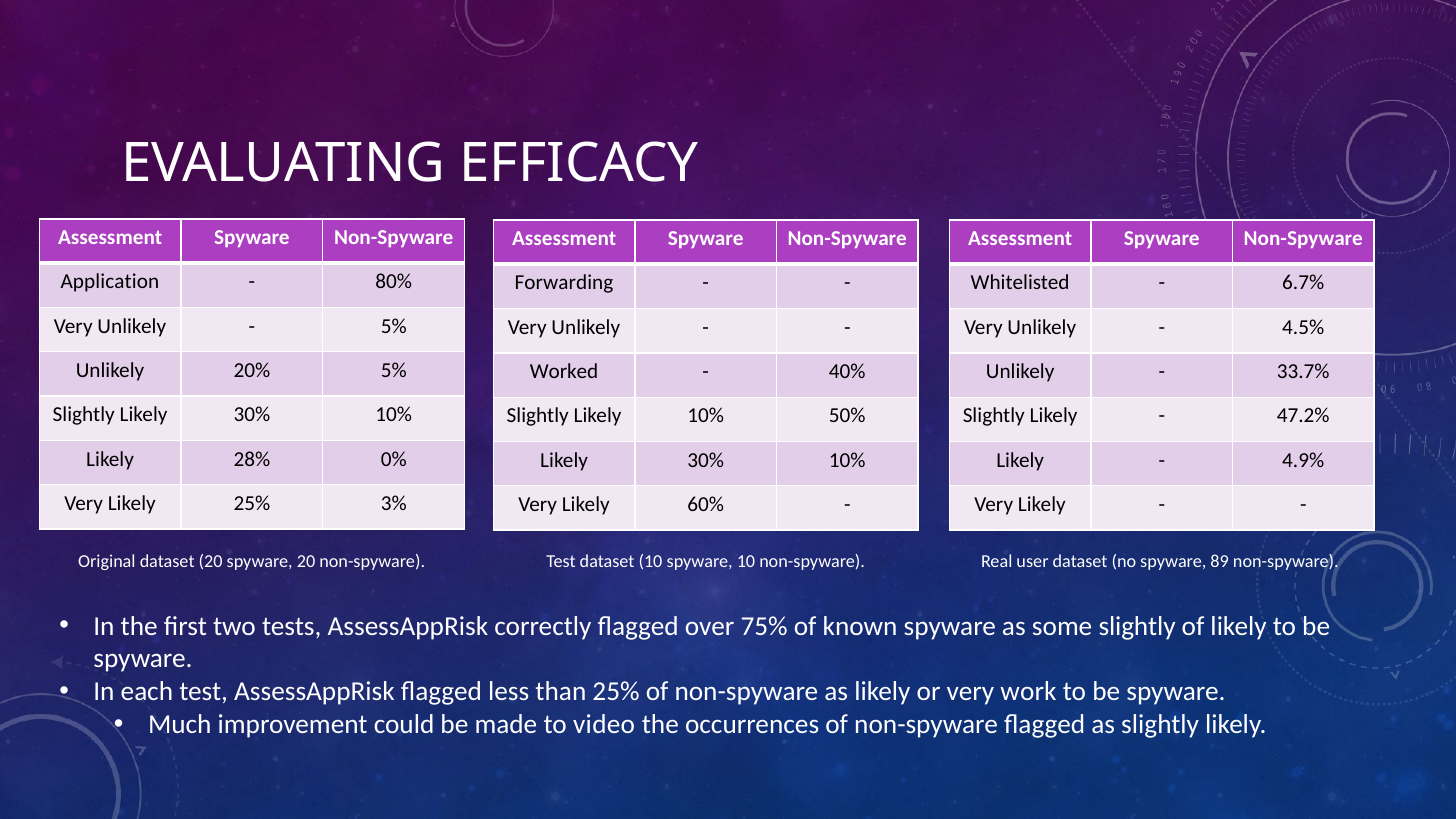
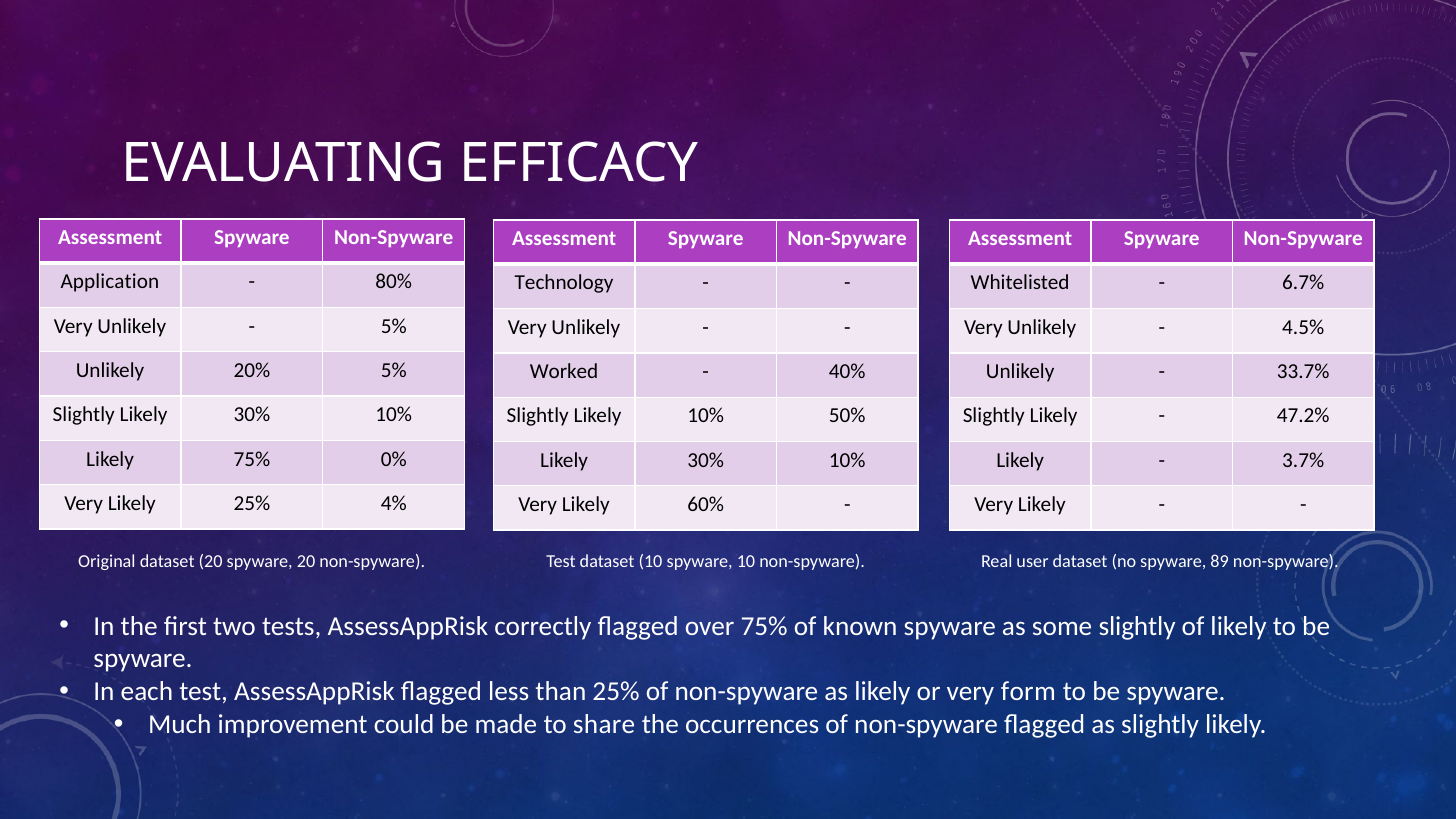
Forwarding: Forwarding -> Technology
Likely 28%: 28% -> 75%
4.9%: 4.9% -> 3.7%
3%: 3% -> 4%
work: work -> form
video: video -> share
